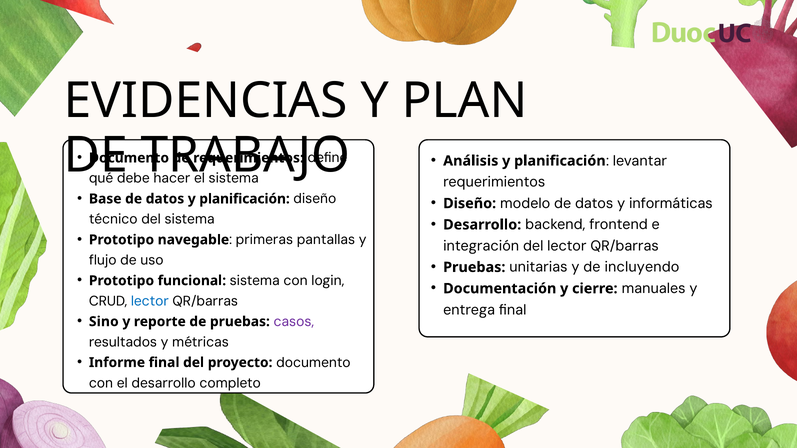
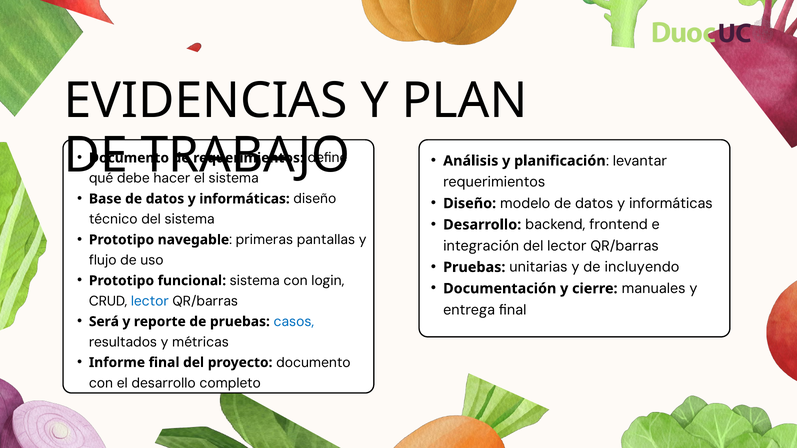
planificación at (244, 199): planificación -> informáticas
Sino: Sino -> Será
casos colour: purple -> blue
